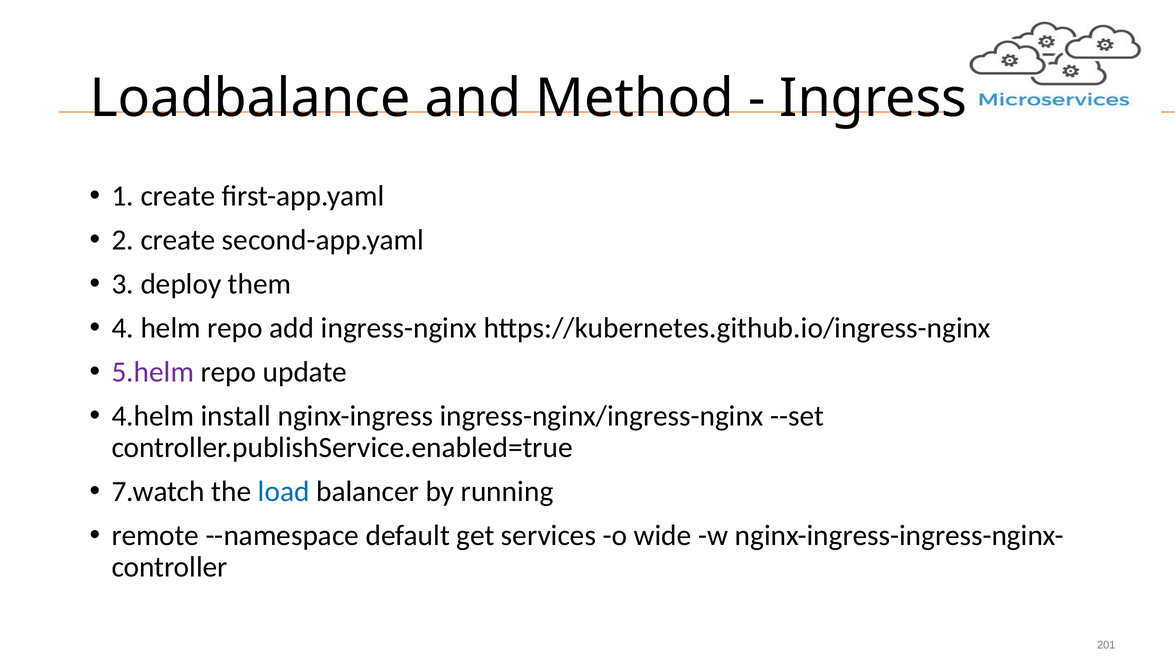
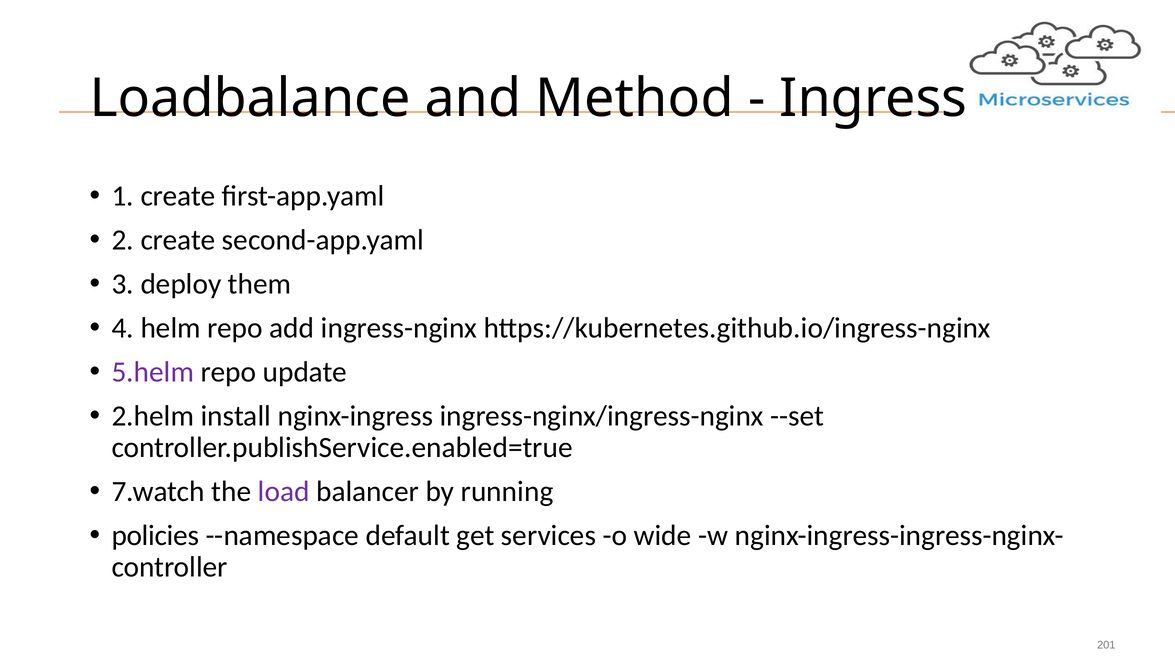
4.helm: 4.helm -> 2.helm
load colour: blue -> purple
remote: remote -> policies
